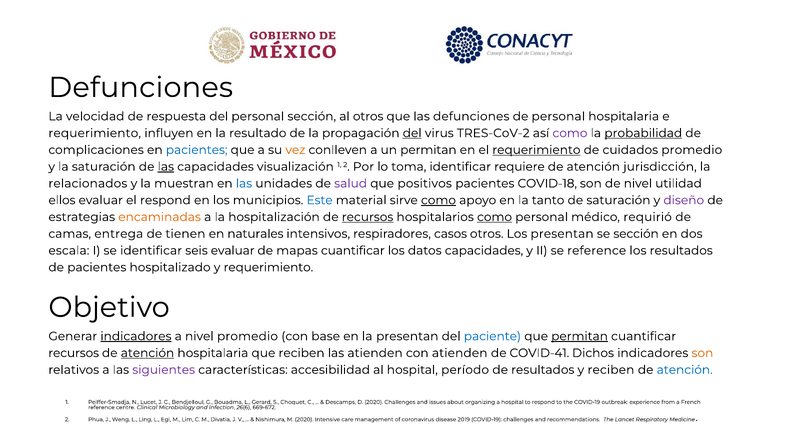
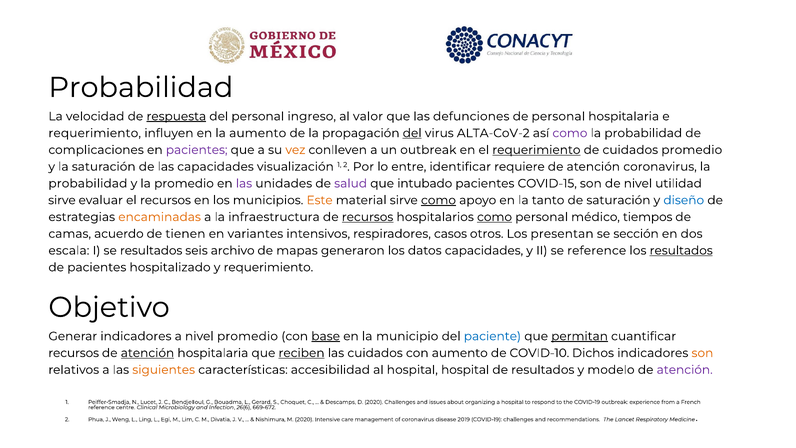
Defunciones at (141, 87): Defunciones -> Probabilidad
respuesta underline: none -> present
personal sección: sección -> ingreso
al otros: otros -> valor
la resultado: resultado -> aumento
TRES-CoV-2: TRES-CoV-2 -> ALTA-CoV-2
probabilidad at (643, 133) underline: present -> none
pacientes at (197, 150) colour: blue -> purple
un permitan: permitan -> outbreak
las at (166, 167) underline: present -> none
toma: toma -> entre
atención jurisdicción: jurisdicción -> coronavirus
relacionados at (88, 183): relacionados -> probabilidad
la muestran: muestran -> promedio
las at (244, 183) colour: blue -> purple
positivos: positivos -> intubado
COVID-18: COVID-18 -> COVID-15
ellos at (62, 200): ellos -> sirve
el respond: respond -> recursos
Este colour: blue -> orange
diseño colour: purple -> blue
hospitalización: hospitalización -> infraestructura
requirió: requirió -> tiempos
entrega: entrega -> acuerdo
naturales: naturales -> variantes
se identificar: identificar -> resultados
seis evaluar: evaluar -> archivo
mapas cuantificar: cuantificar -> generaron
resultados at (681, 250) underline: none -> present
indicadores at (136, 336) underline: present -> none
base underline: none -> present
la presentan: presentan -> municipio
reciben at (302, 353) underline: none -> present
las atienden: atienden -> cuidados
con atienden: atienden -> aumento
COVID-41: COVID-41 -> COVID-10
siguientes colour: purple -> orange
hospital período: período -> hospital
y reciben: reciben -> modelo
atención at (685, 370) colour: blue -> purple
